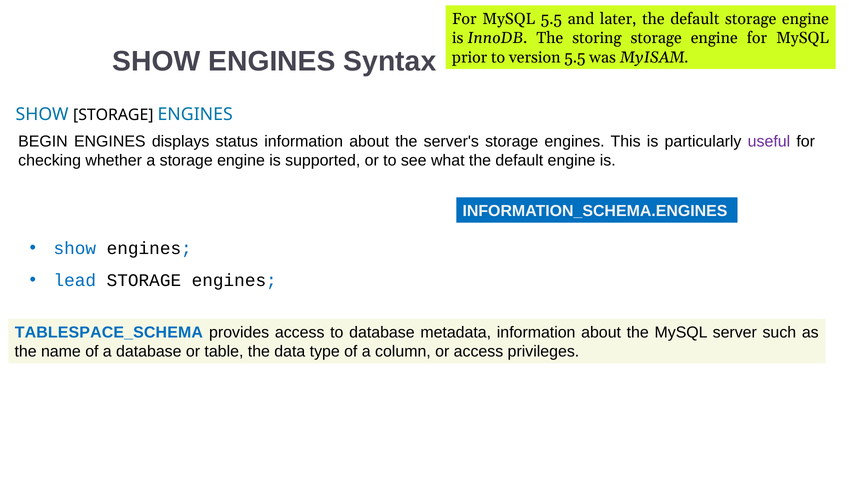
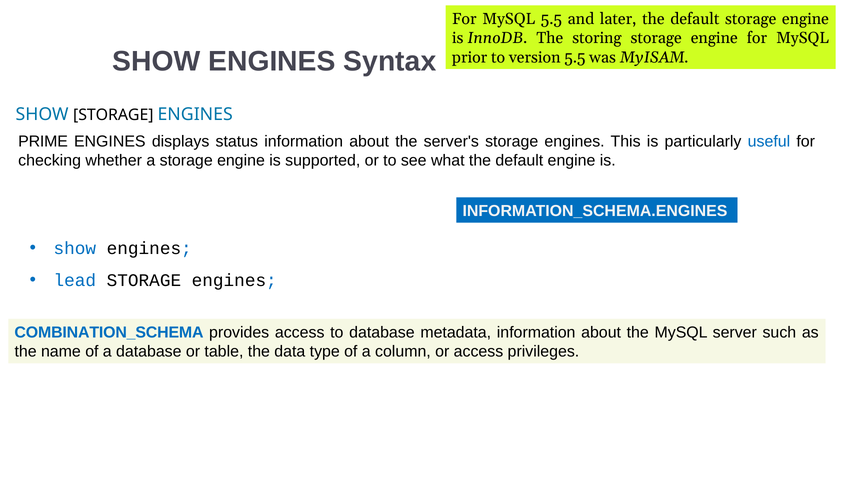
BEGIN: BEGIN -> PRIME
useful colour: purple -> blue
TABLESPACE_SCHEMA: TABLESPACE_SCHEMA -> COMBINATION_SCHEMA
